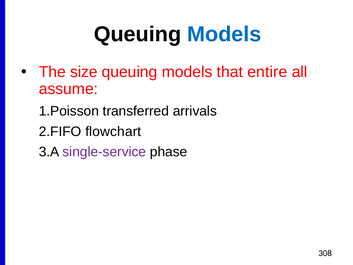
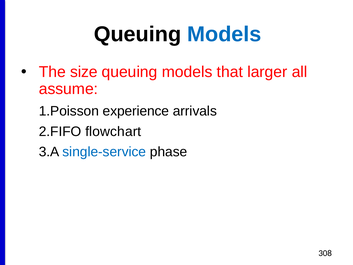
entire: entire -> larger
transferred: transferred -> experience
single-service colour: purple -> blue
